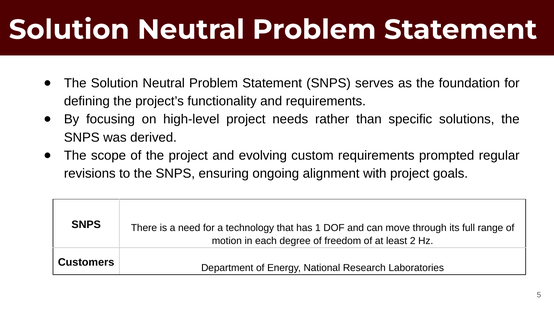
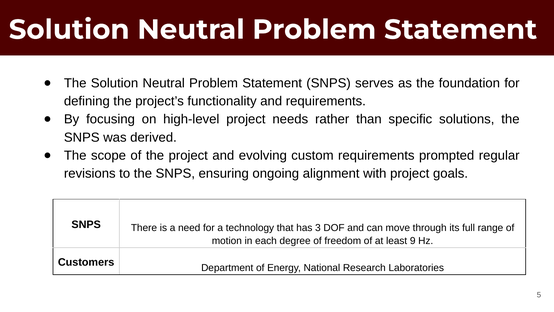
1: 1 -> 3
2: 2 -> 9
